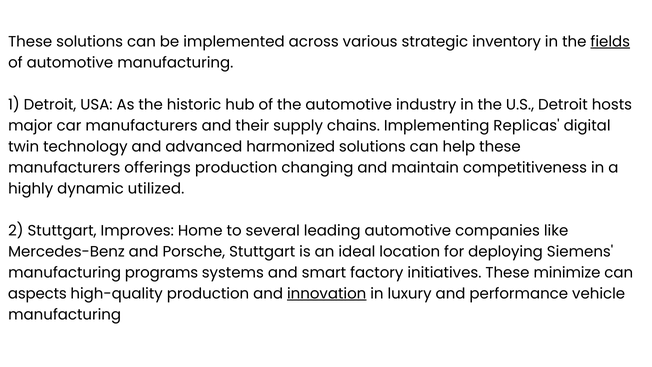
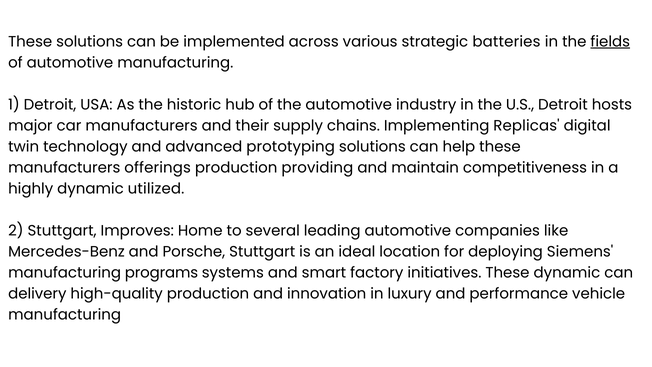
inventory: inventory -> batteries
harmonized: harmonized -> prototyping
changing: changing -> providing
These minimize: minimize -> dynamic
aspects: aspects -> delivery
innovation underline: present -> none
